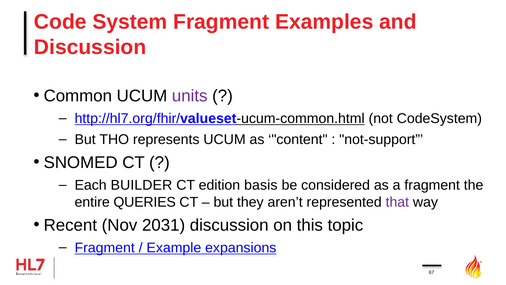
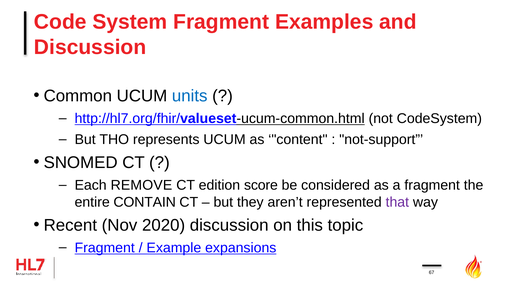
units colour: purple -> blue
BUILDER: BUILDER -> REMOVE
basis: basis -> score
QUERIES: QUERIES -> CONTAIN
2031: 2031 -> 2020
